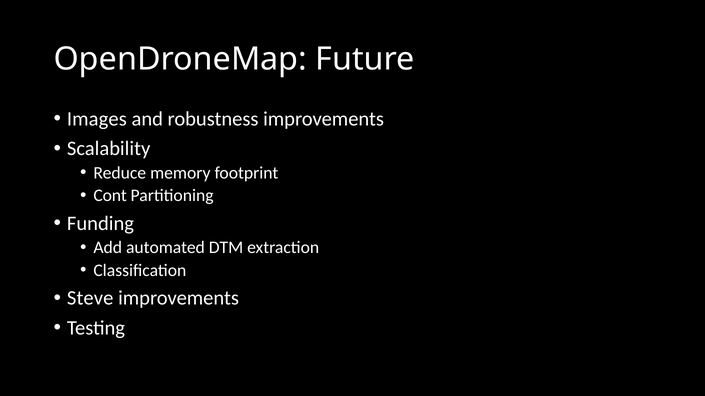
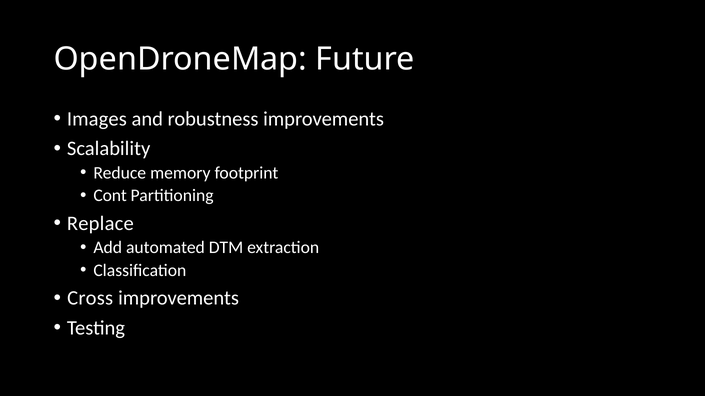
Funding: Funding -> Replace
Steve: Steve -> Cross
